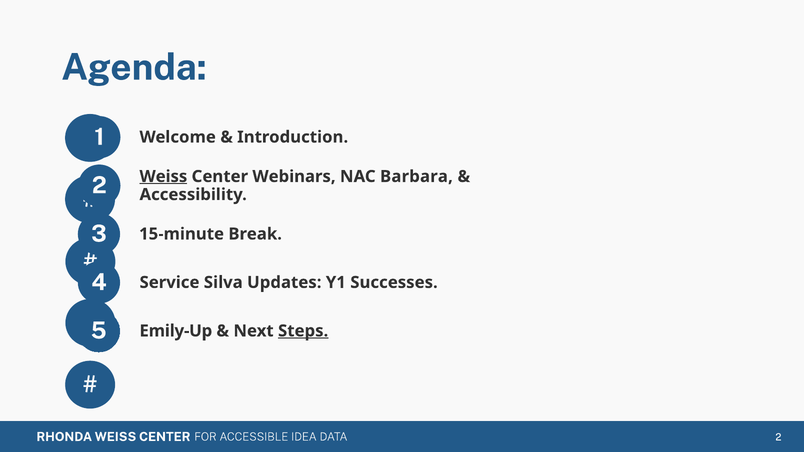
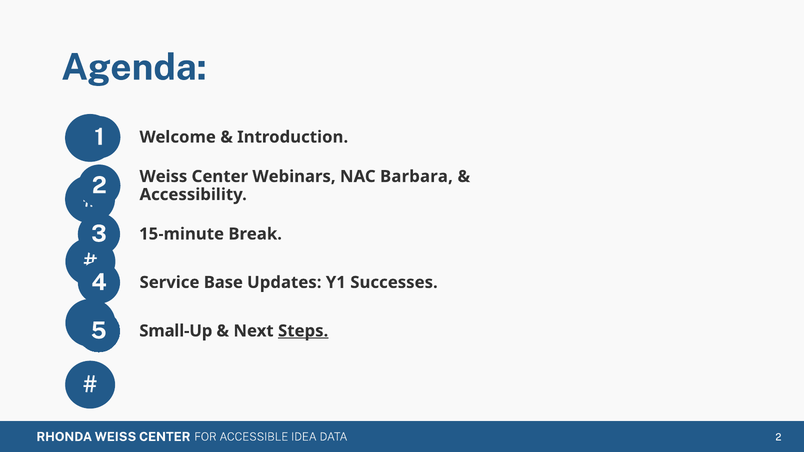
Weiss underline: present -> none
Silva: Silva -> Base
Emily-Up: Emily-Up -> Small-Up
